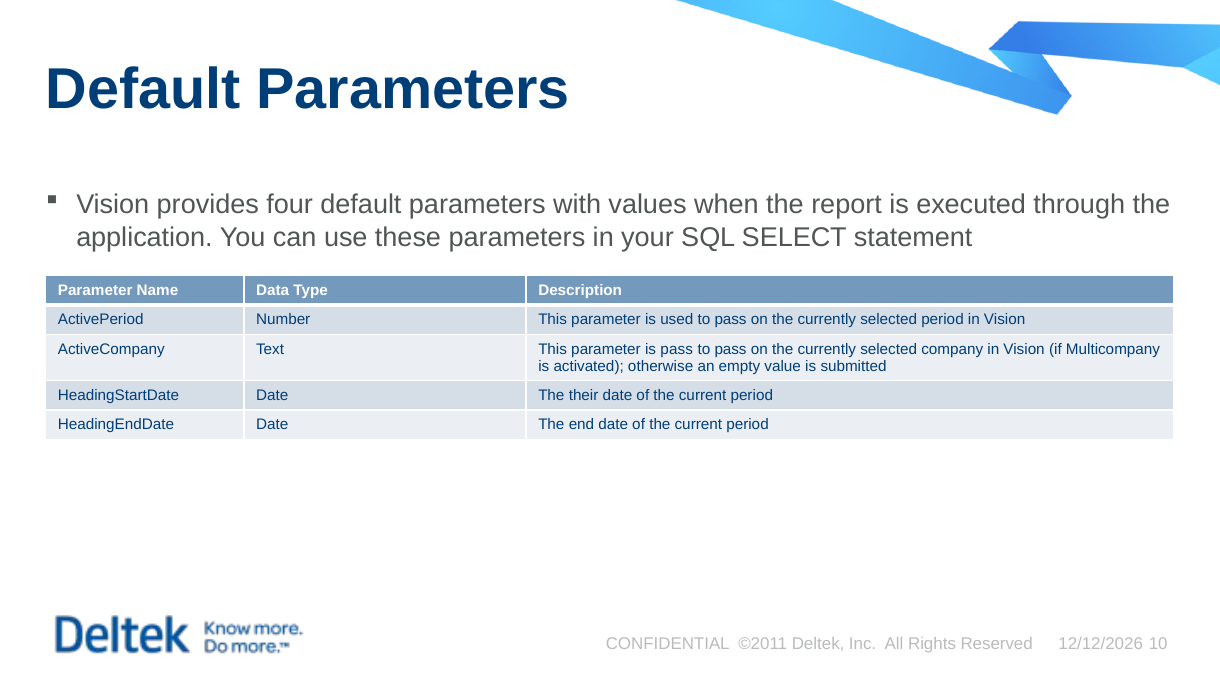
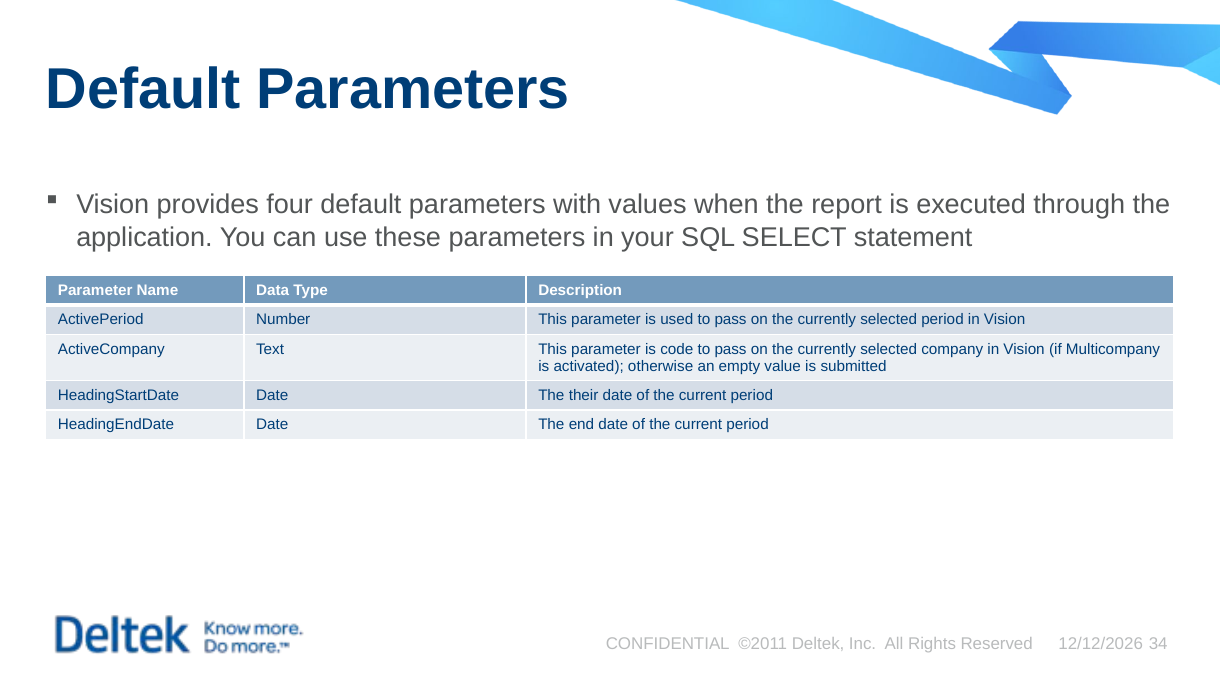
is pass: pass -> code
10: 10 -> 34
